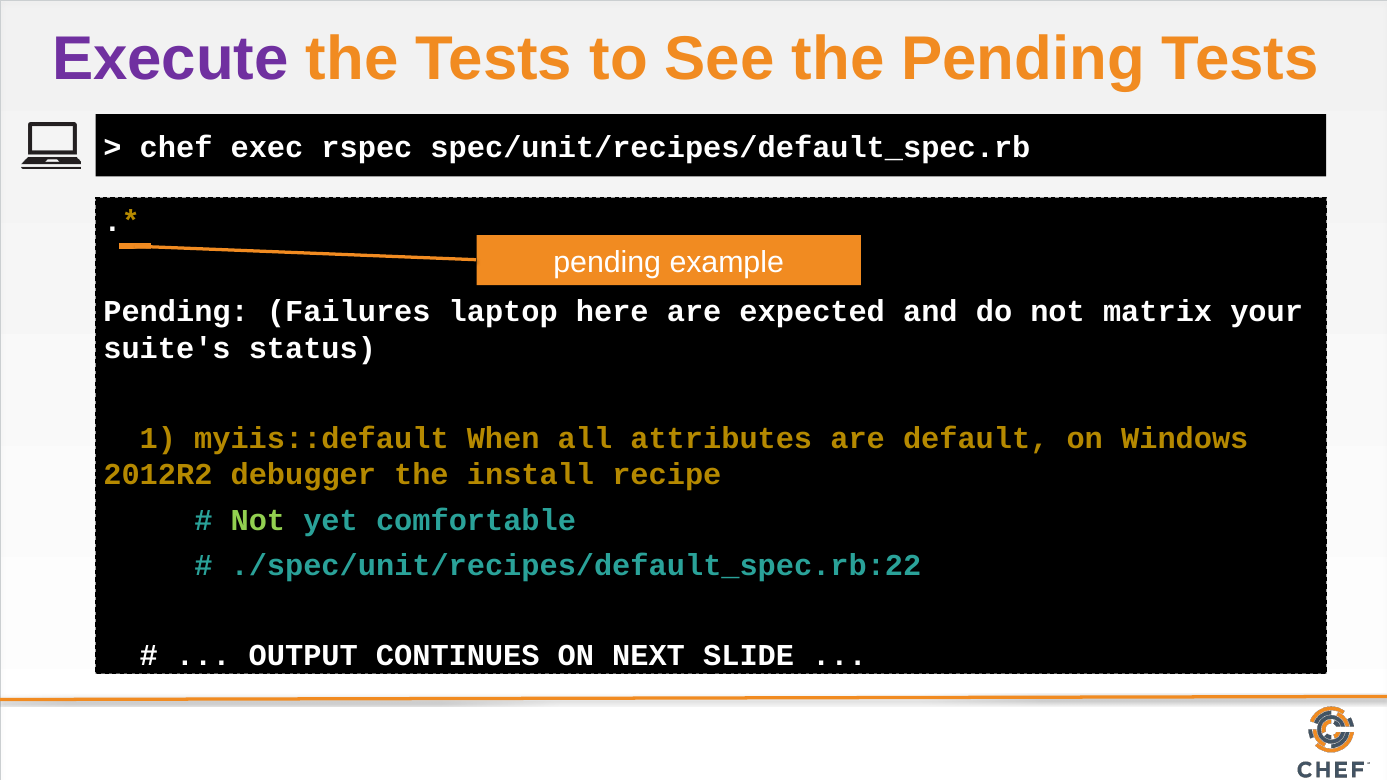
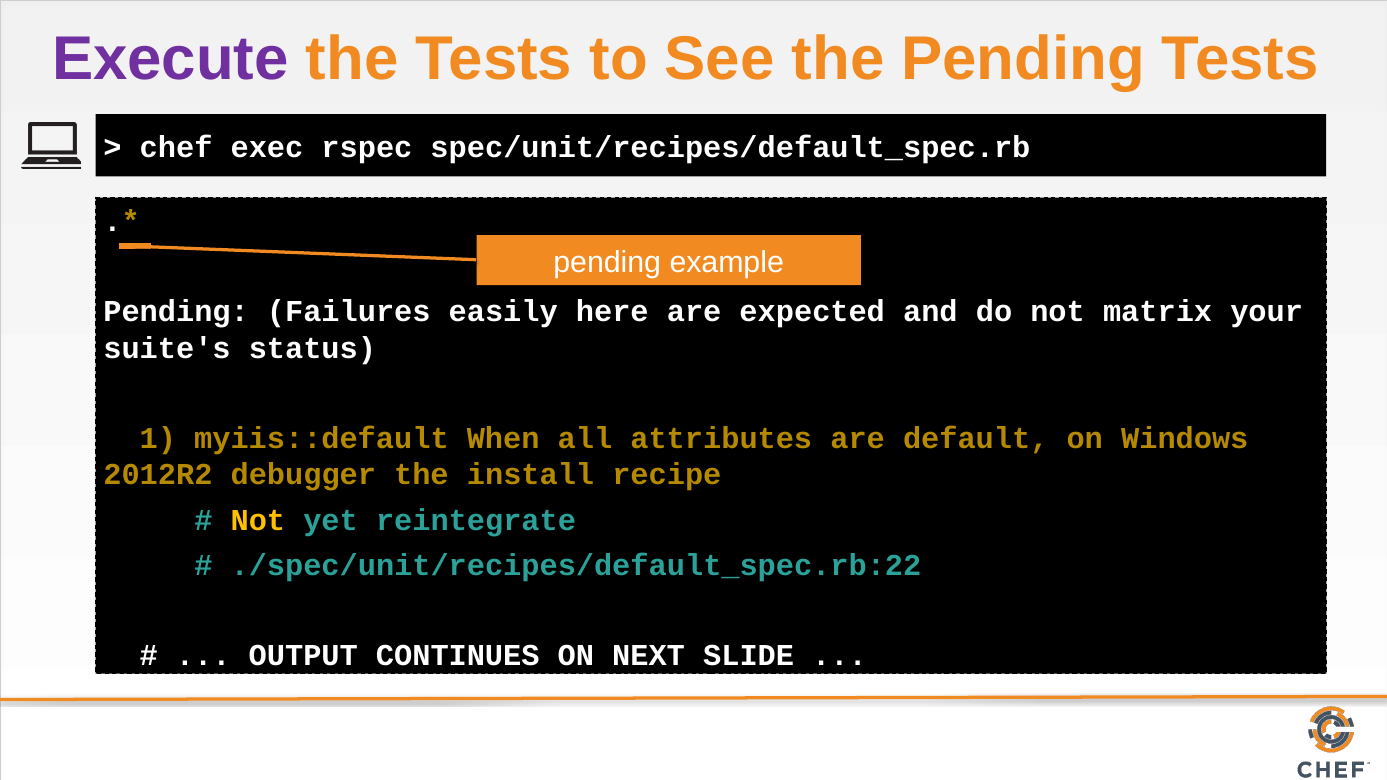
laptop: laptop -> easily
Not at (258, 520) colour: light green -> yellow
comfortable: comfortable -> reintegrate
